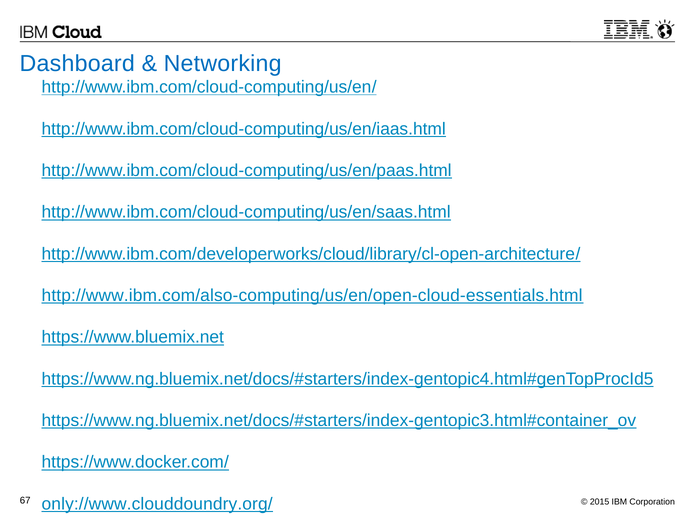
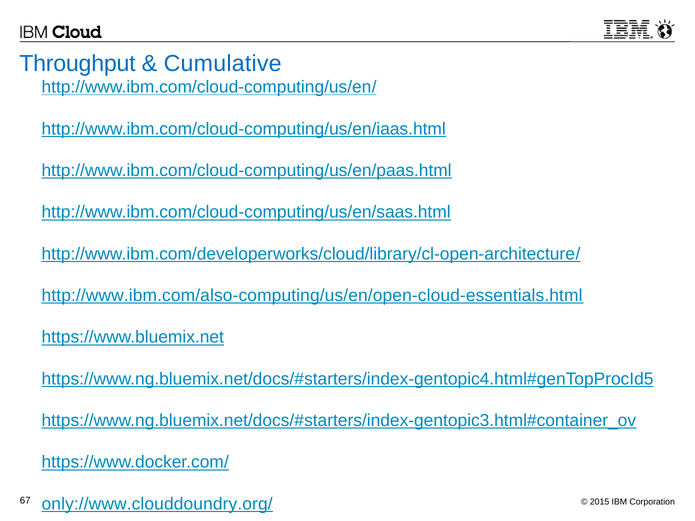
Dashboard: Dashboard -> Throughput
Networking: Networking -> Cumulative
